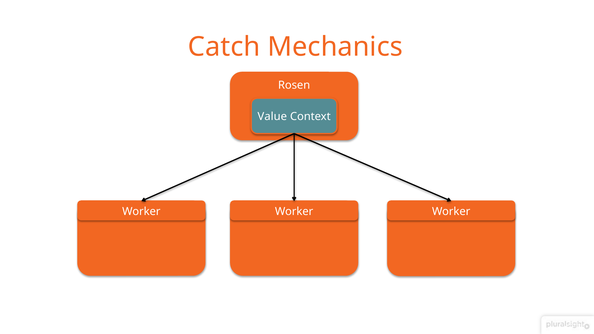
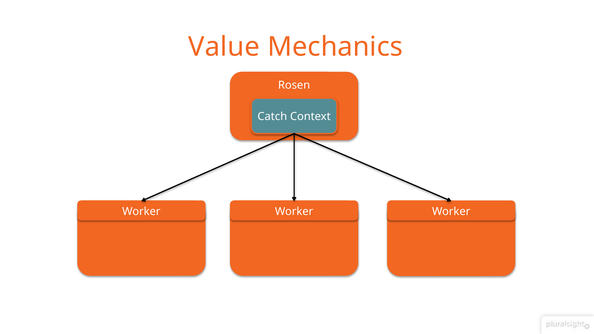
Catch: Catch -> Value
Value: Value -> Catch
